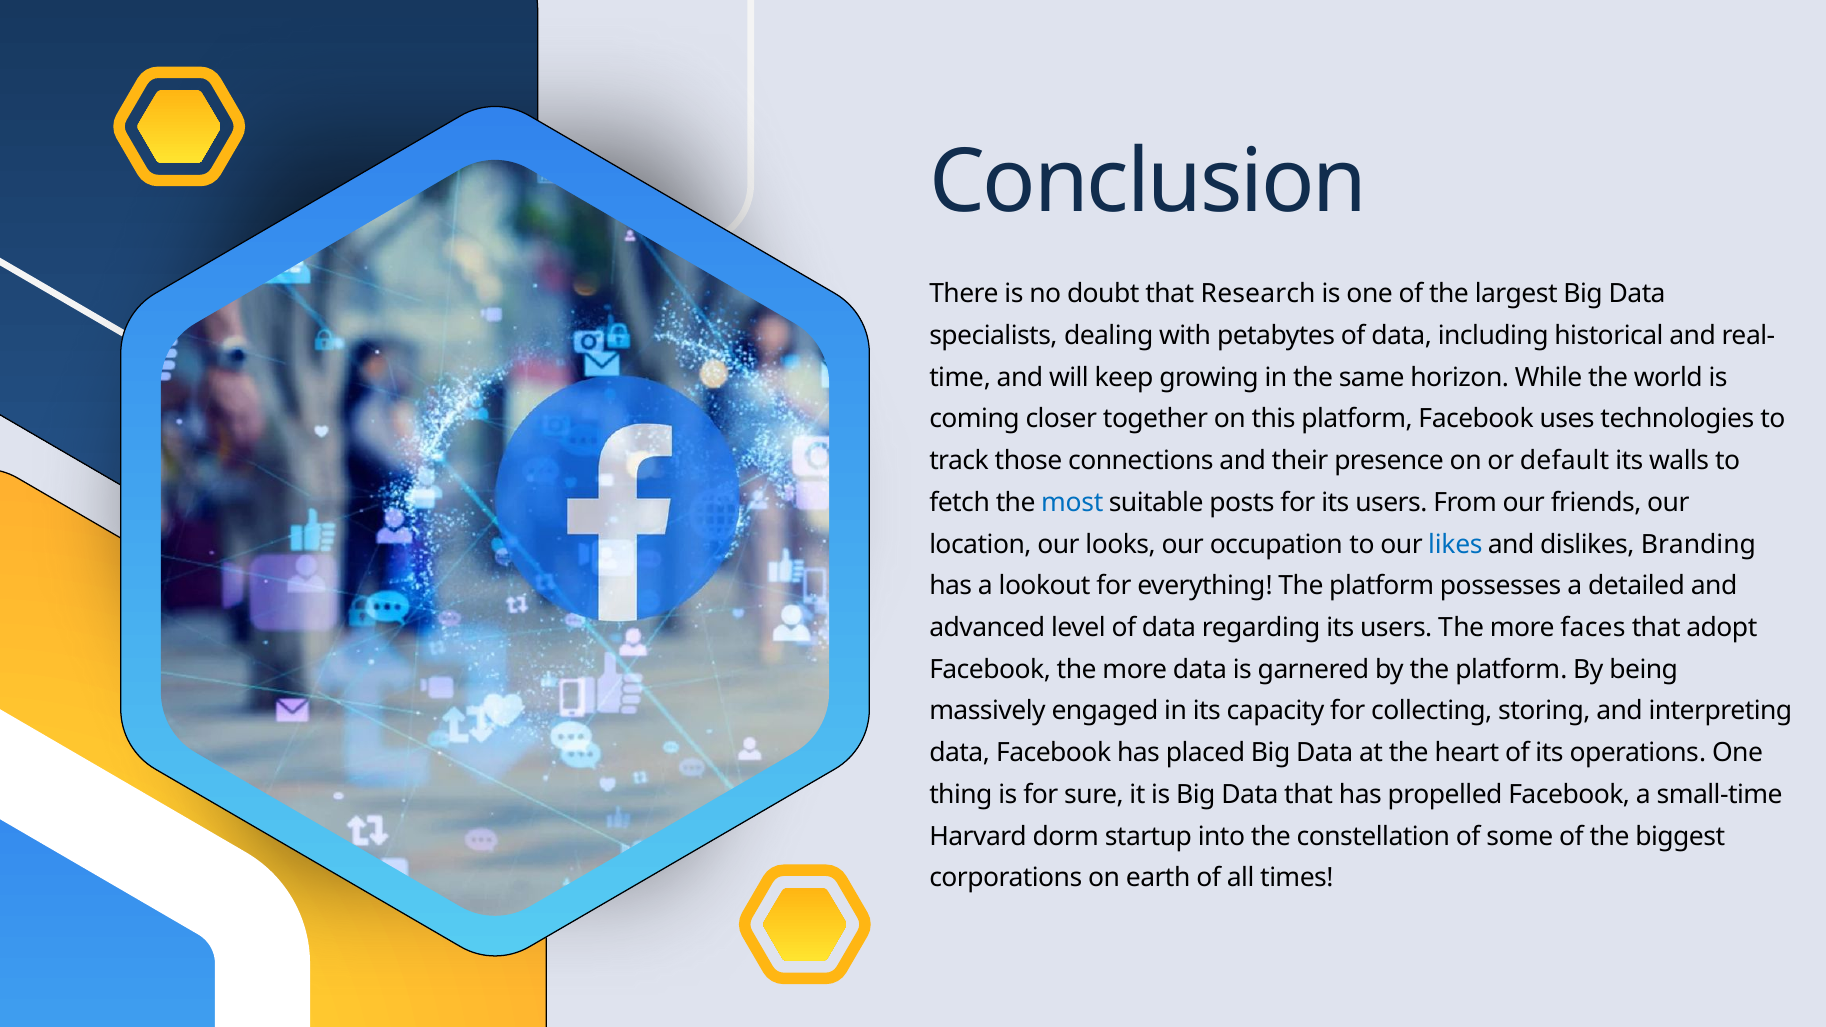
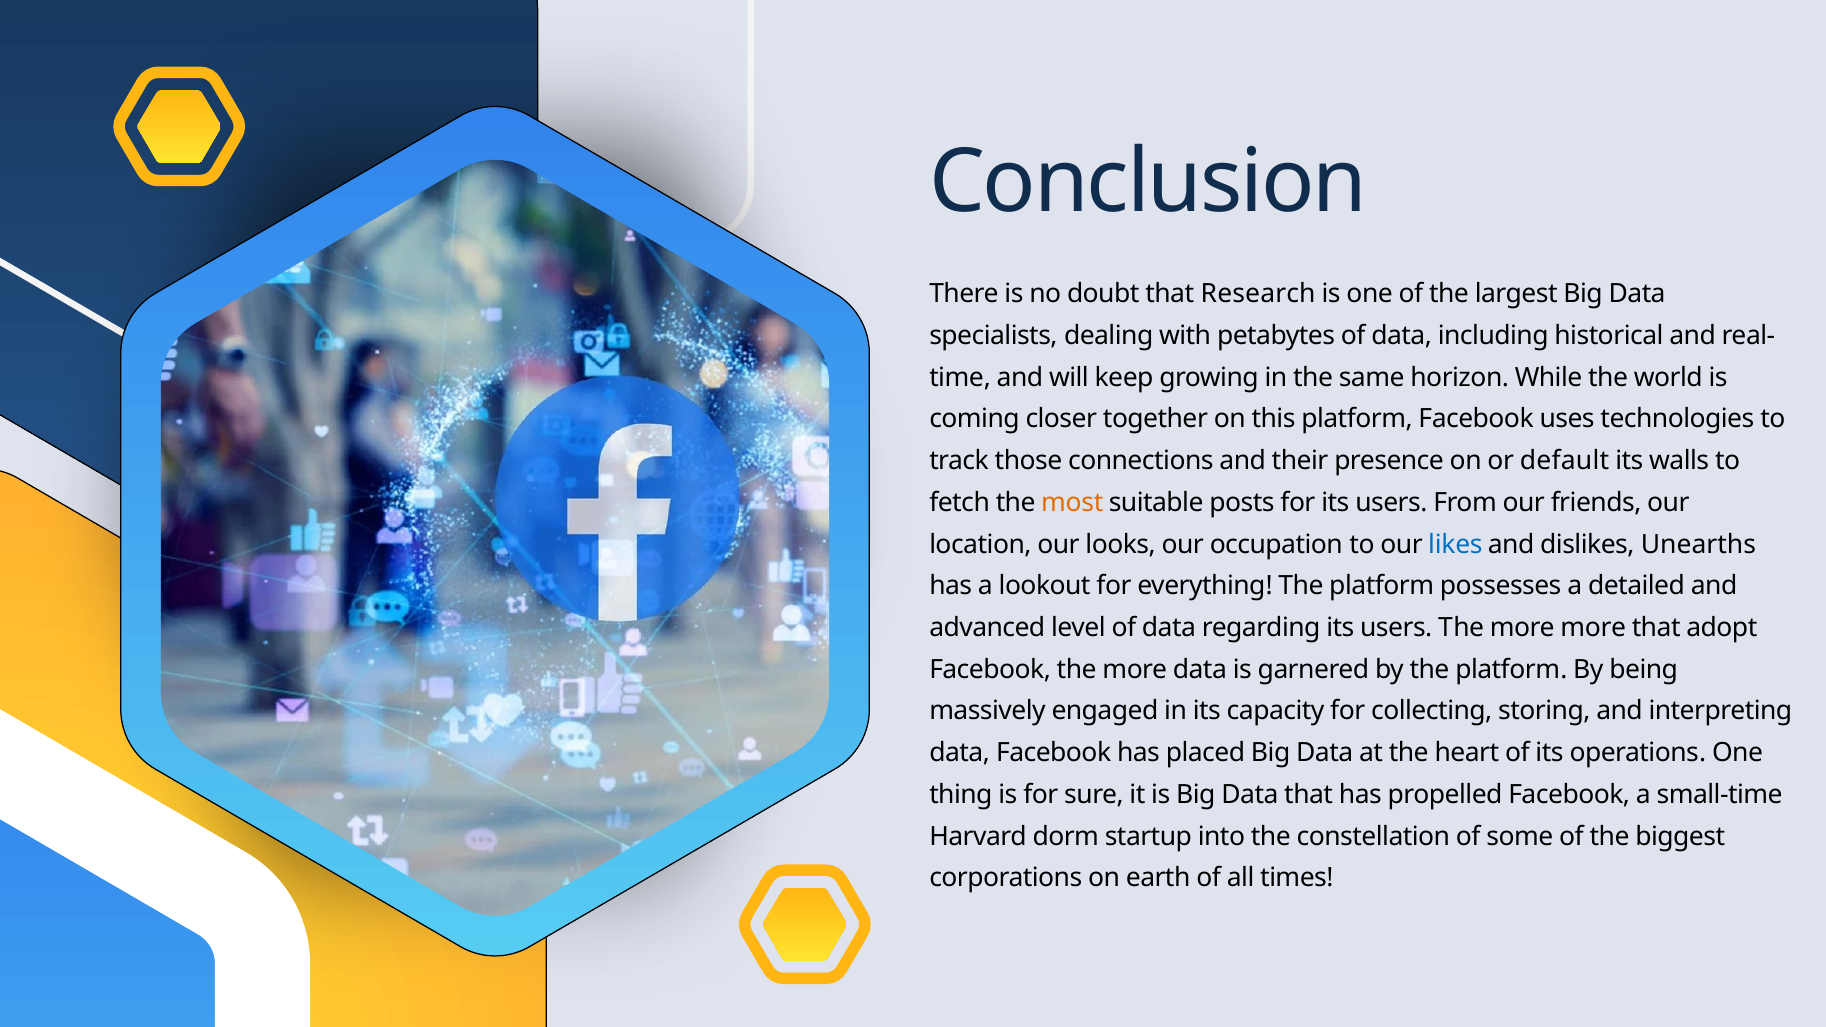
most colour: blue -> orange
Branding: Branding -> Unearths
more faces: faces -> more
